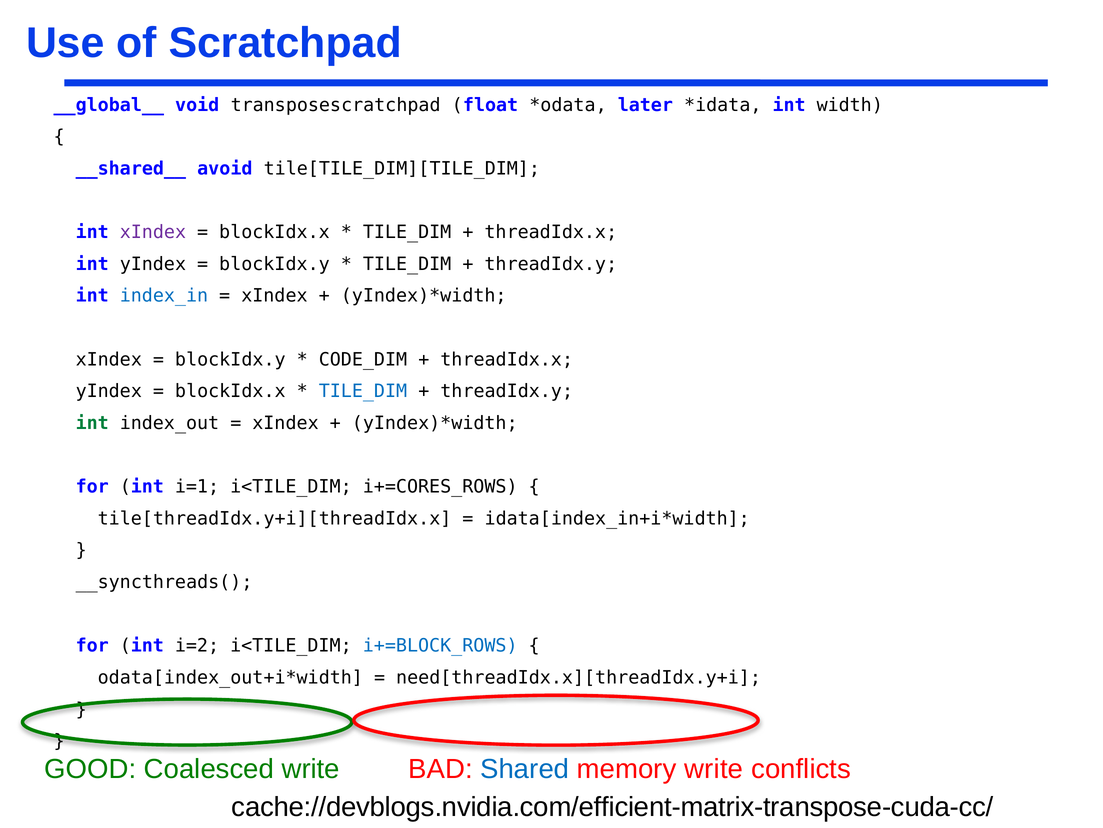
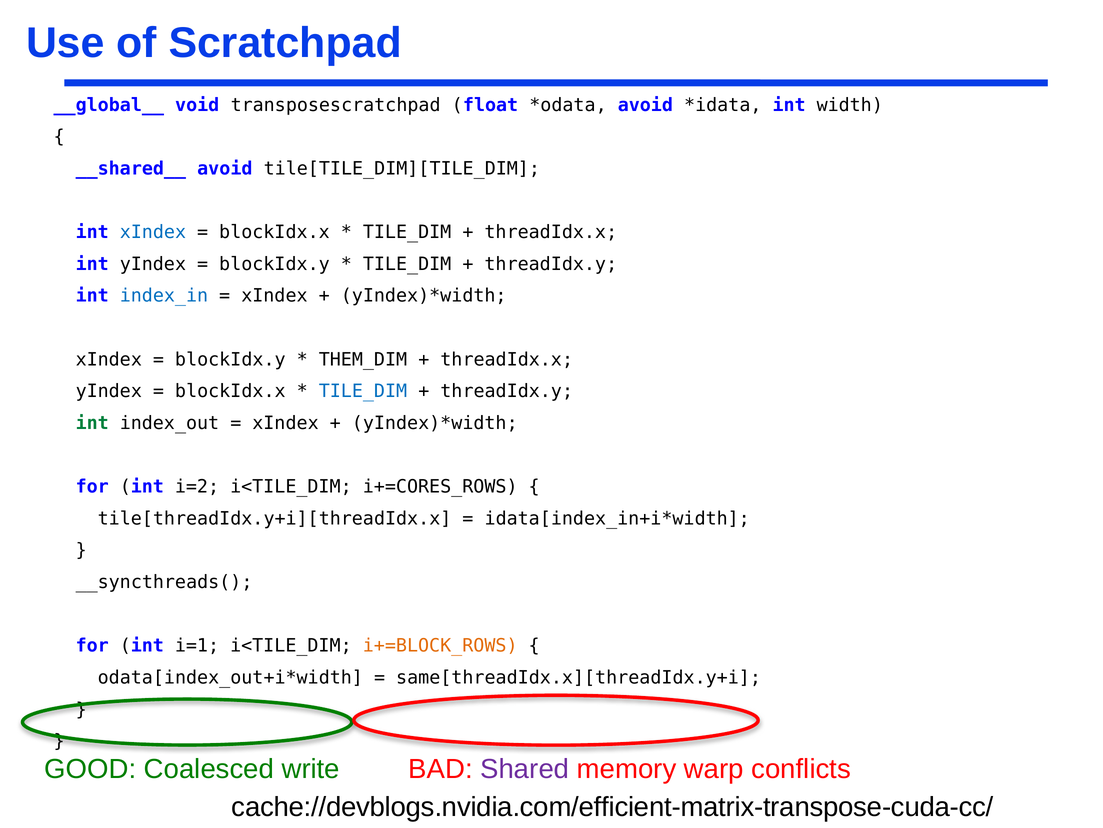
later at (645, 105): later -> avoid
xIndex at (153, 232) colour: purple -> blue
CODE_DIM: CODE_DIM -> THEM_DIM
i=1: i=1 -> i=2
i=2: i=2 -> i=1
i+=BLOCK_ROWS colour: blue -> orange
need[threadIdx.x][threadIdx.y+i: need[threadIdx.x][threadIdx.y+i -> same[threadIdx.x][threadIdx.y+i
Shared colour: blue -> purple
memory write: write -> warp
